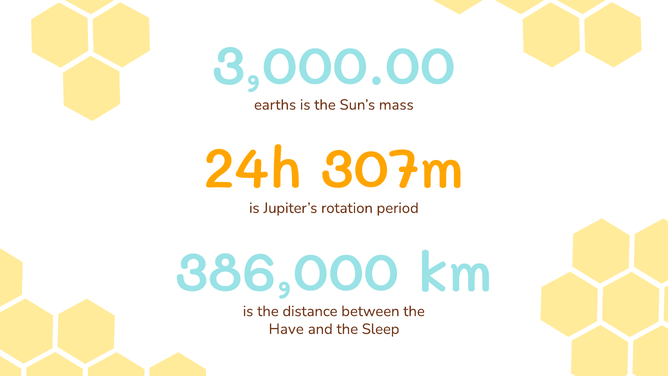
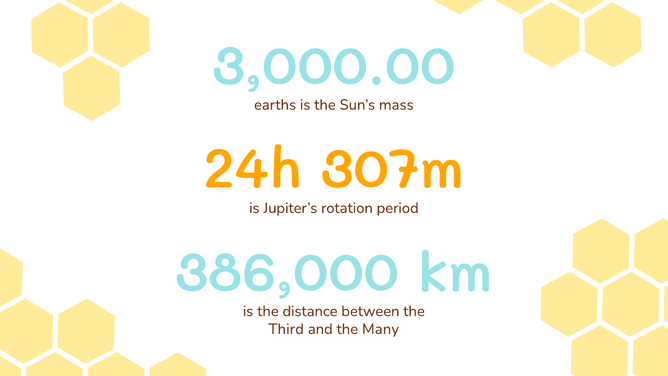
Have: Have -> Third
Sleep: Sleep -> Many
